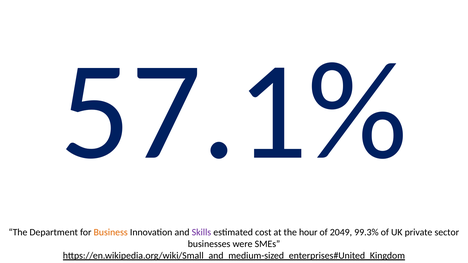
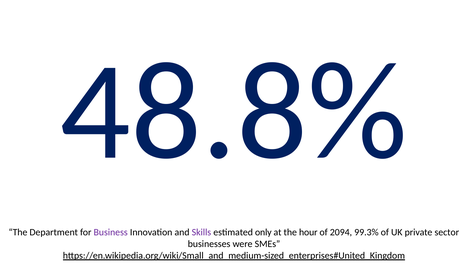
57.1%: 57.1% -> 48.8%
Business colour: orange -> purple
cost: cost -> only
2049: 2049 -> 2094
